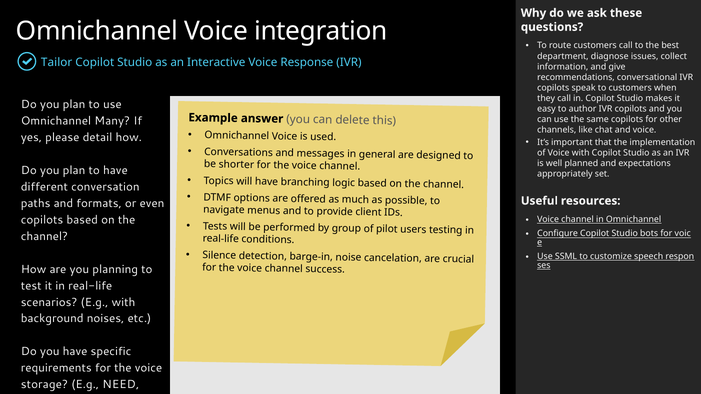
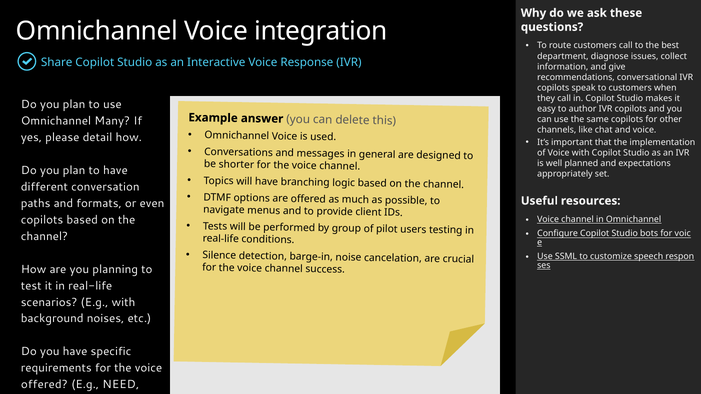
Tailor: Tailor -> Share
storage at (44, 385): storage -> offered
